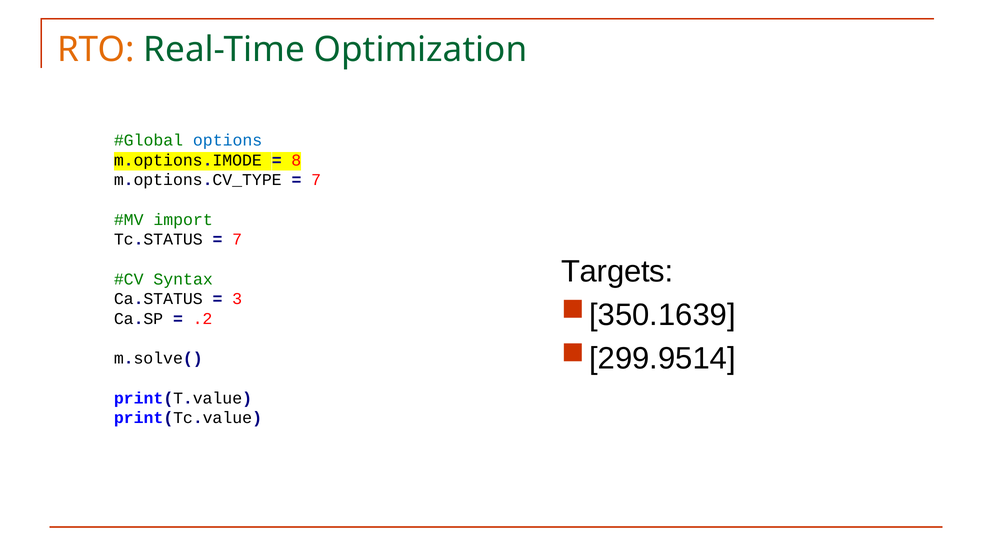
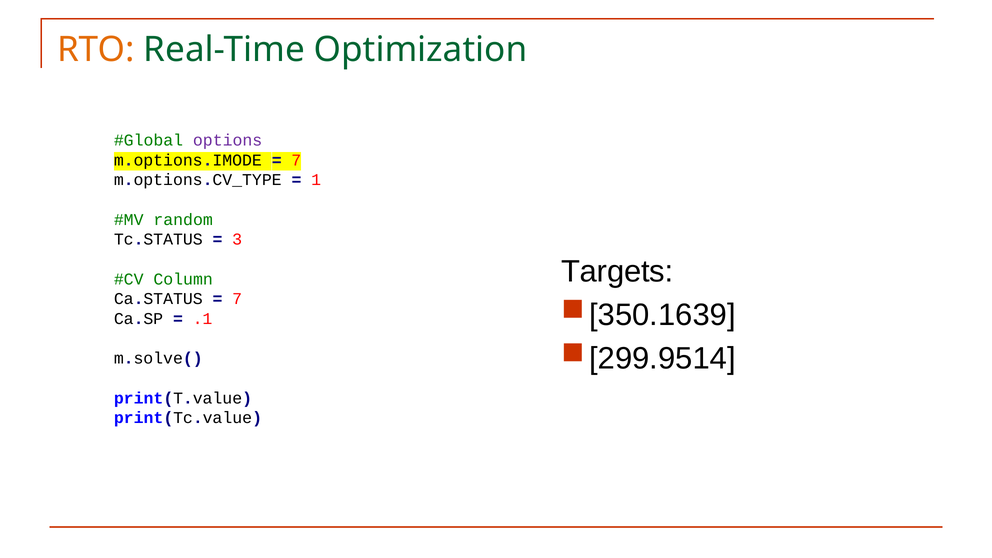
options colour: blue -> purple
8 at (296, 160): 8 -> 7
7 at (316, 180): 7 -> 1
import: import -> random
7 at (237, 239): 7 -> 3
Syntax: Syntax -> Column
3 at (237, 299): 3 -> 7
.2: .2 -> .1
